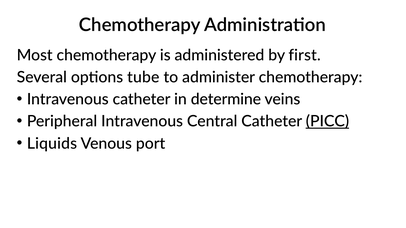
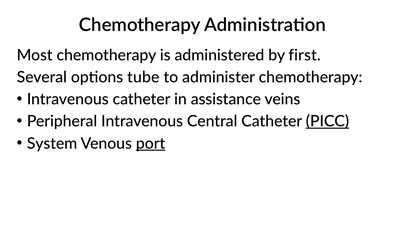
determine: determine -> assistance
Liquids: Liquids -> System
port underline: none -> present
